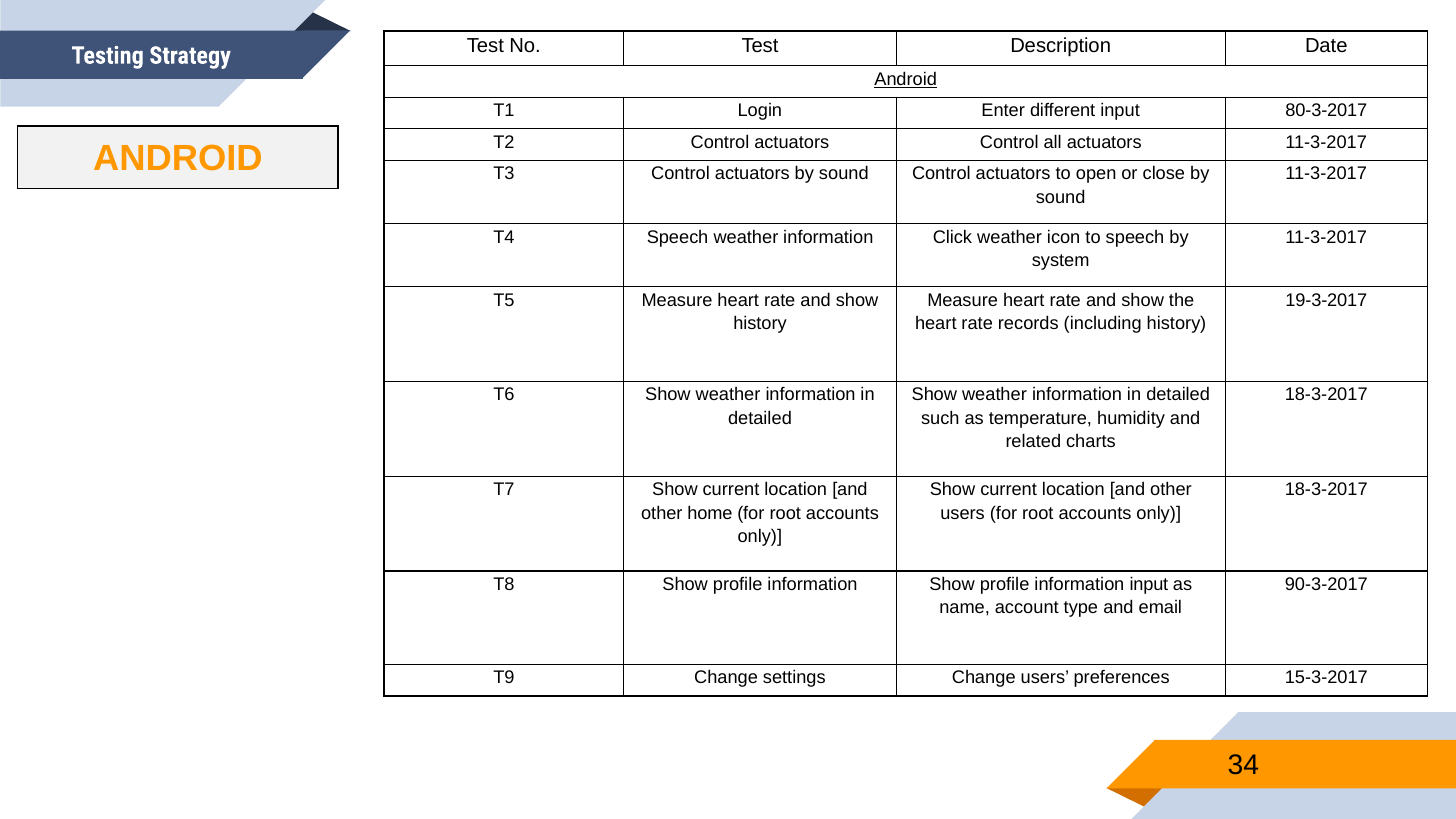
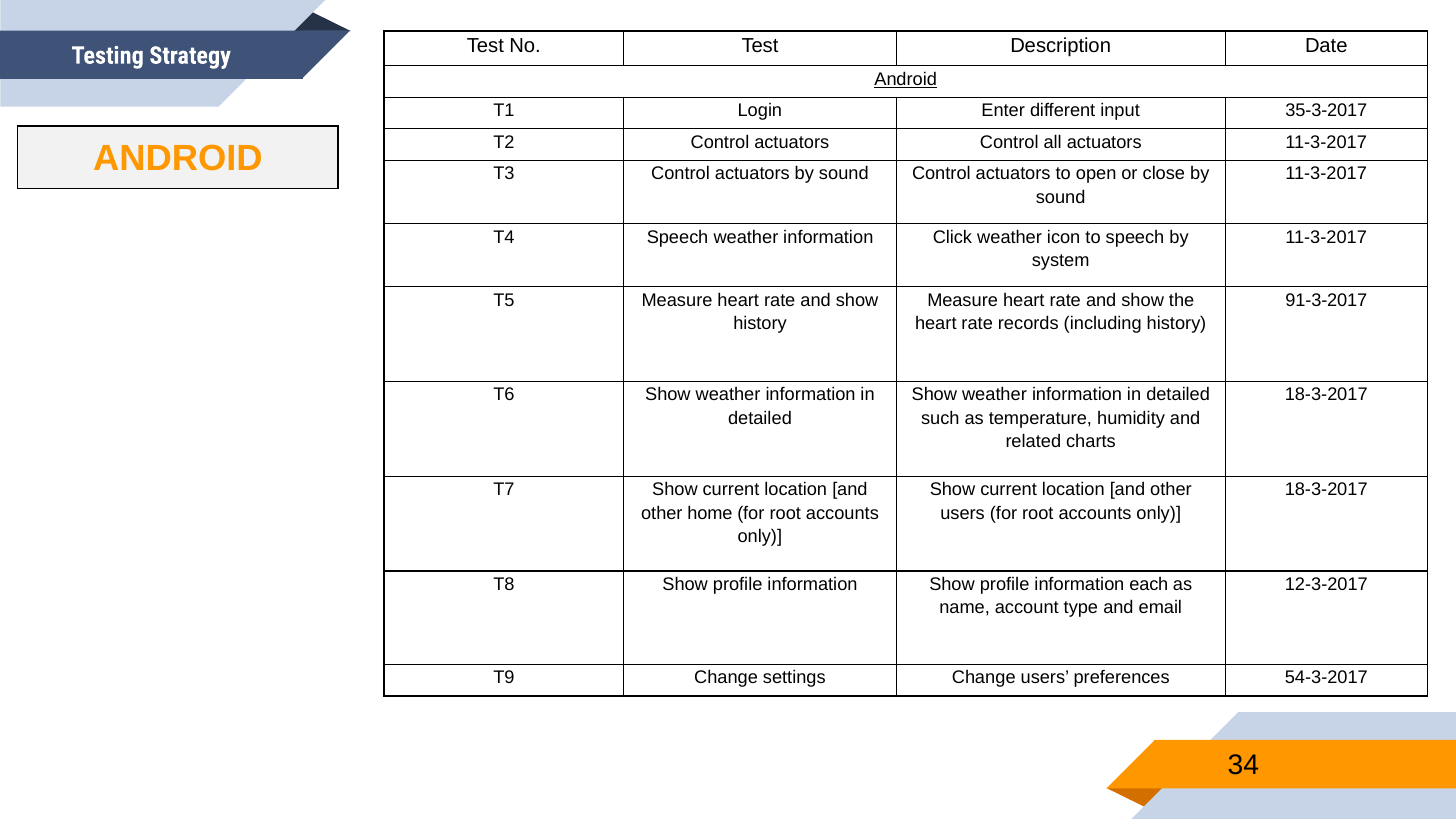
80-3-2017: 80-3-2017 -> 35-3-2017
19-3-2017: 19-3-2017 -> 91-3-2017
information input: input -> each
90-3-2017: 90-3-2017 -> 12-3-2017
15-3-2017: 15-3-2017 -> 54-3-2017
